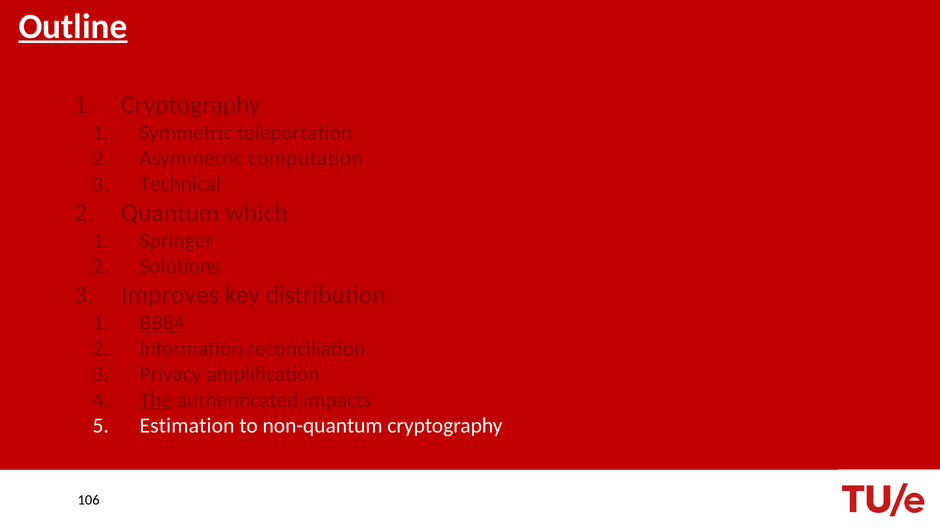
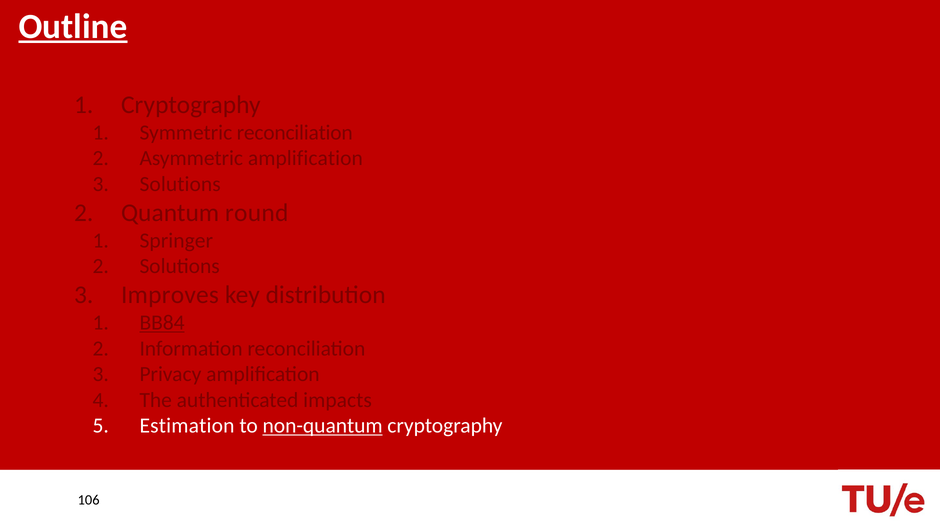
Symmetric teleportation: teleportation -> reconciliation
Asymmetric computation: computation -> amplification
Technical at (180, 184): Technical -> Solutions
which: which -> round
The underline: present -> none
non-quantum underline: none -> present
